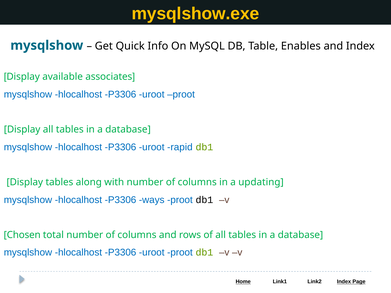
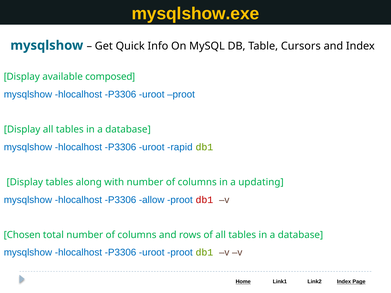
Enables: Enables -> Cursors
associates: associates -> composed
ways: ways -> allow
db1 at (204, 200) colour: black -> red
